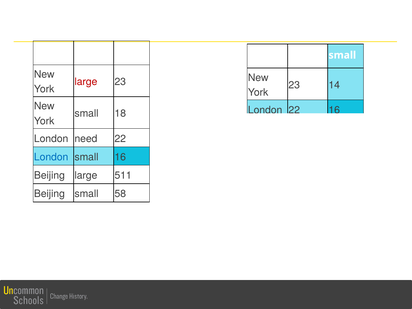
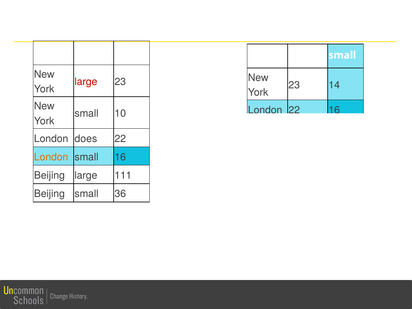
18: 18 -> 10
need: need -> does
London at (51, 157) colour: blue -> orange
511: 511 -> 111
58: 58 -> 36
